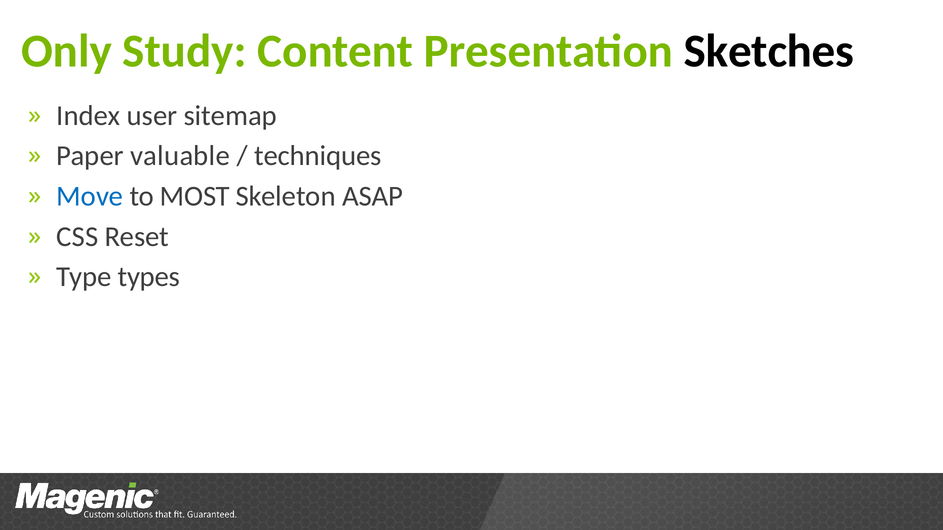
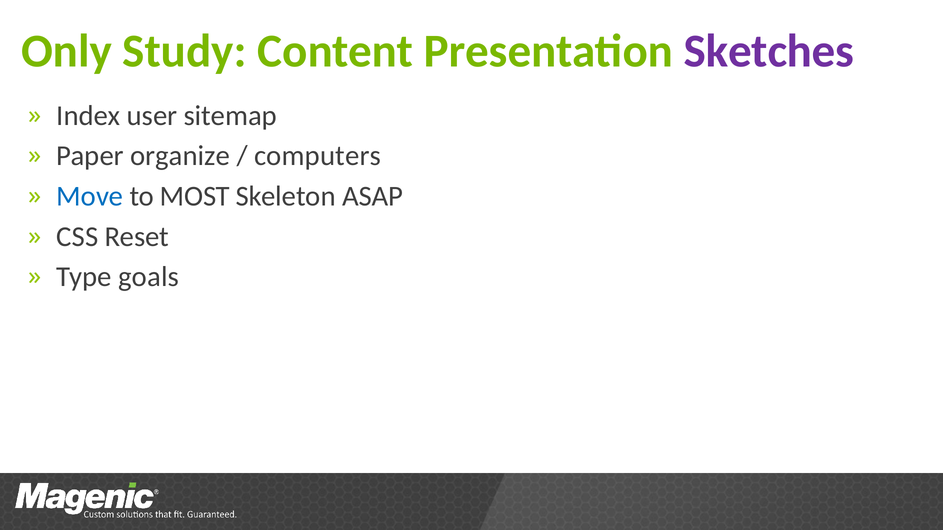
Sketches colour: black -> purple
valuable: valuable -> organize
techniques: techniques -> computers
types: types -> goals
